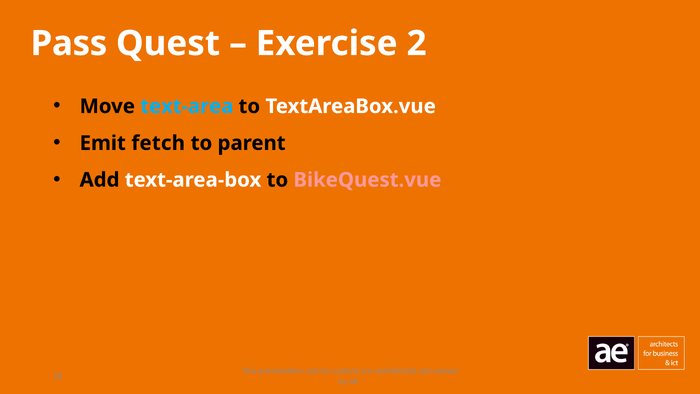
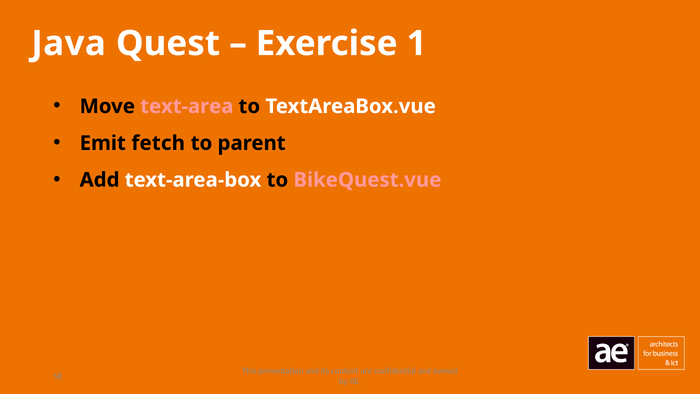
Pass: Pass -> Java
2: 2 -> 1
text-area colour: light blue -> pink
